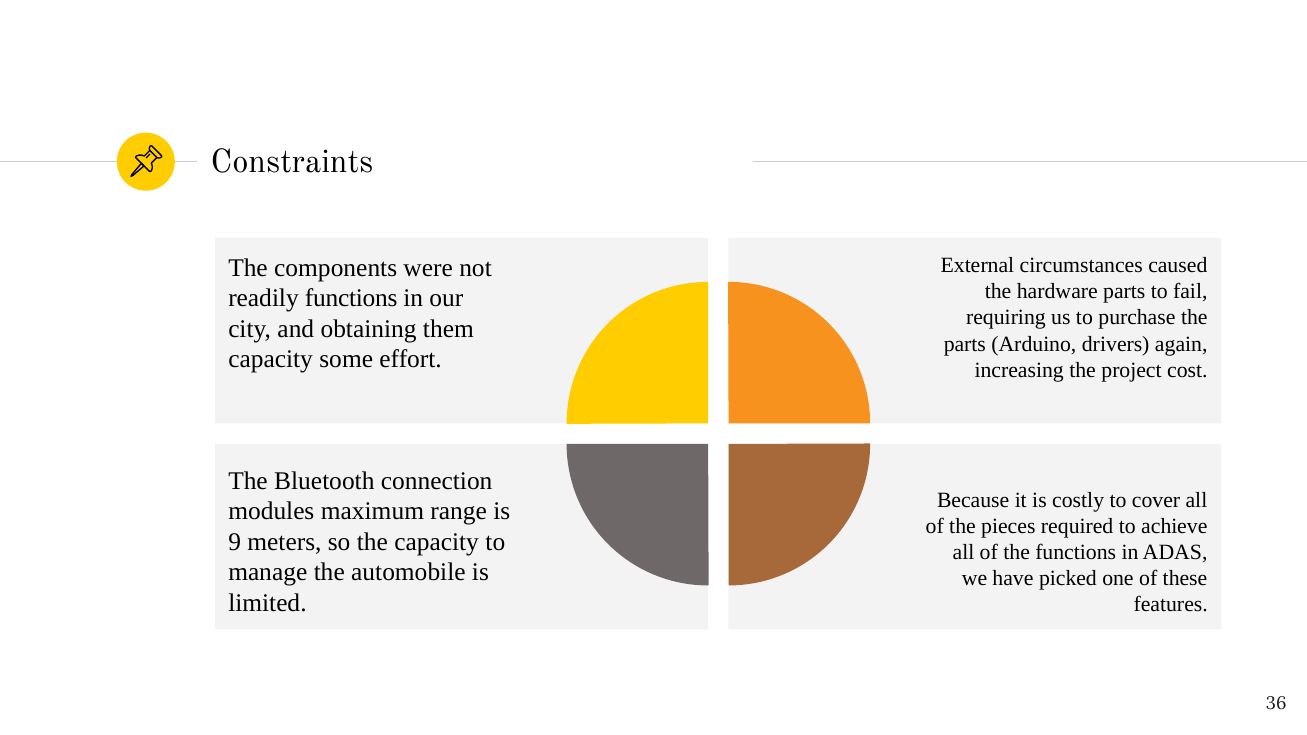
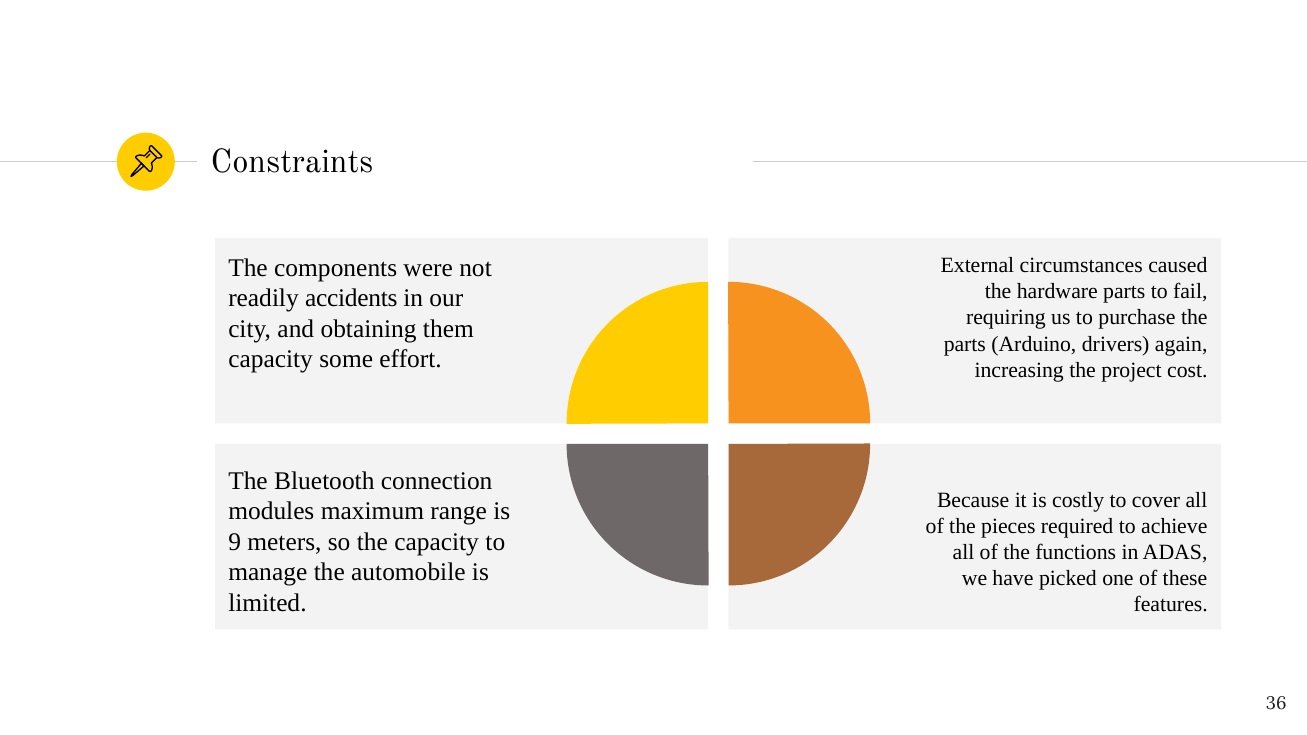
readily functions: functions -> accidents
